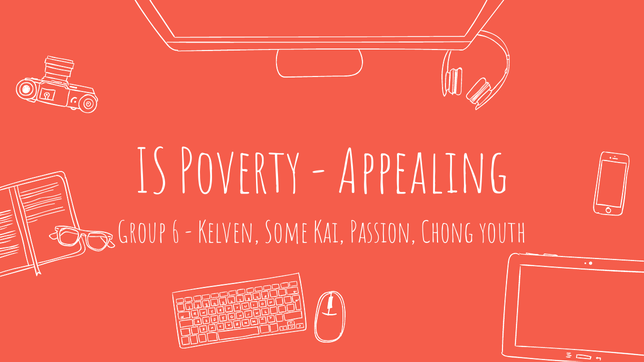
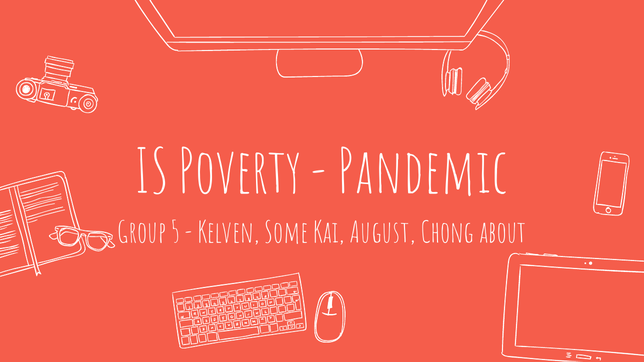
Appealing: Appealing -> Pandemic
6: 6 -> 5
Passion: Passion -> August
youth: youth -> about
